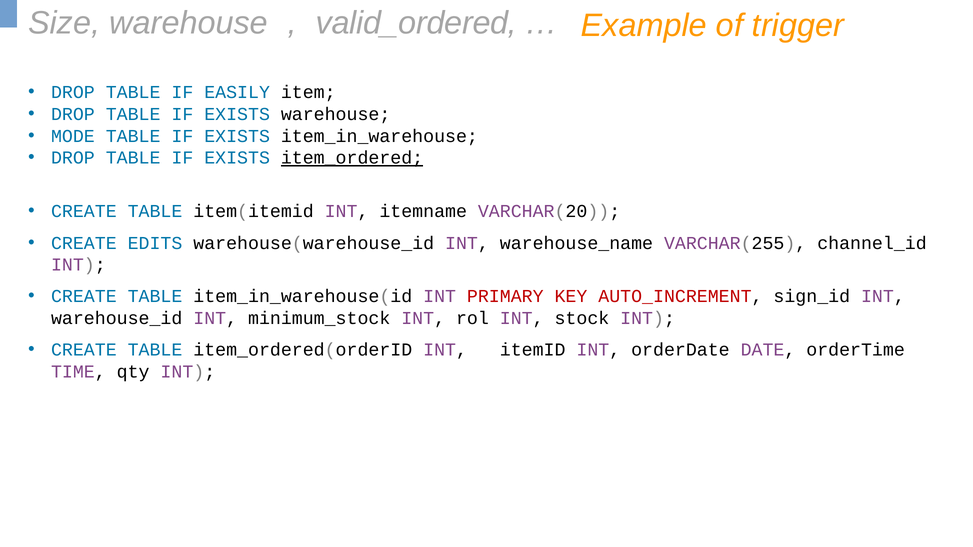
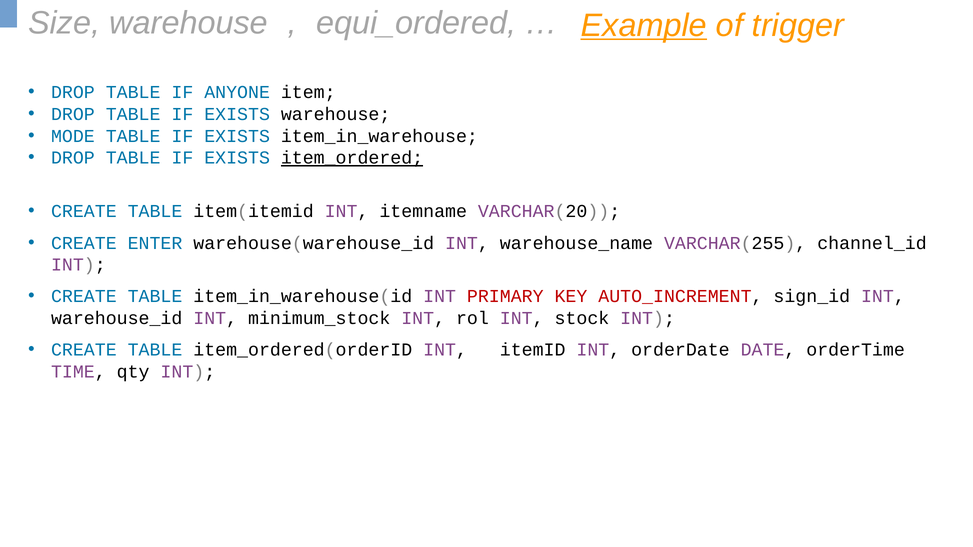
valid_ordered: valid_ordered -> equi_ordered
Example underline: none -> present
EASILY: EASILY -> ANYONE
EDITS: EDITS -> ENTER
